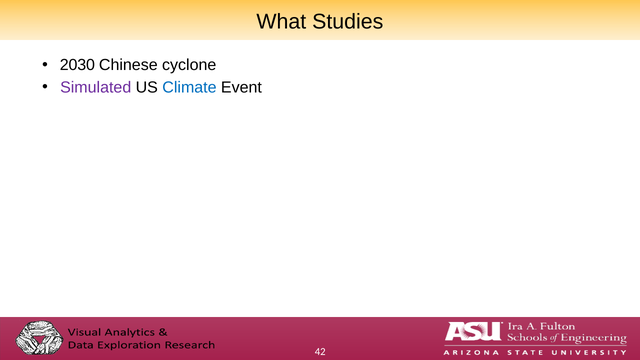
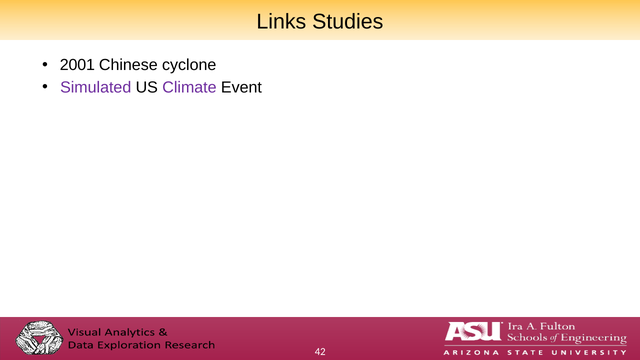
What: What -> Links
2030: 2030 -> 2001
Climate colour: blue -> purple
